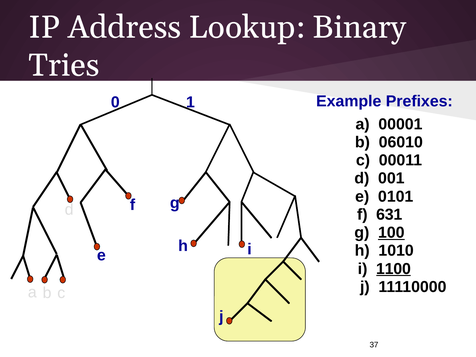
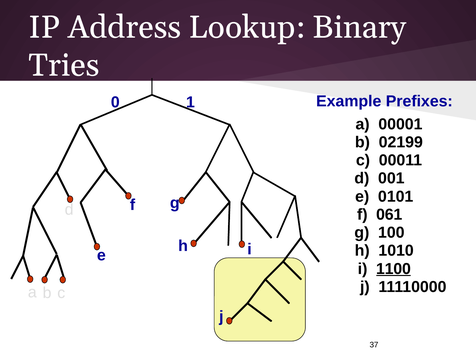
06010: 06010 -> 02199
631: 631 -> 061
100 underline: present -> none
